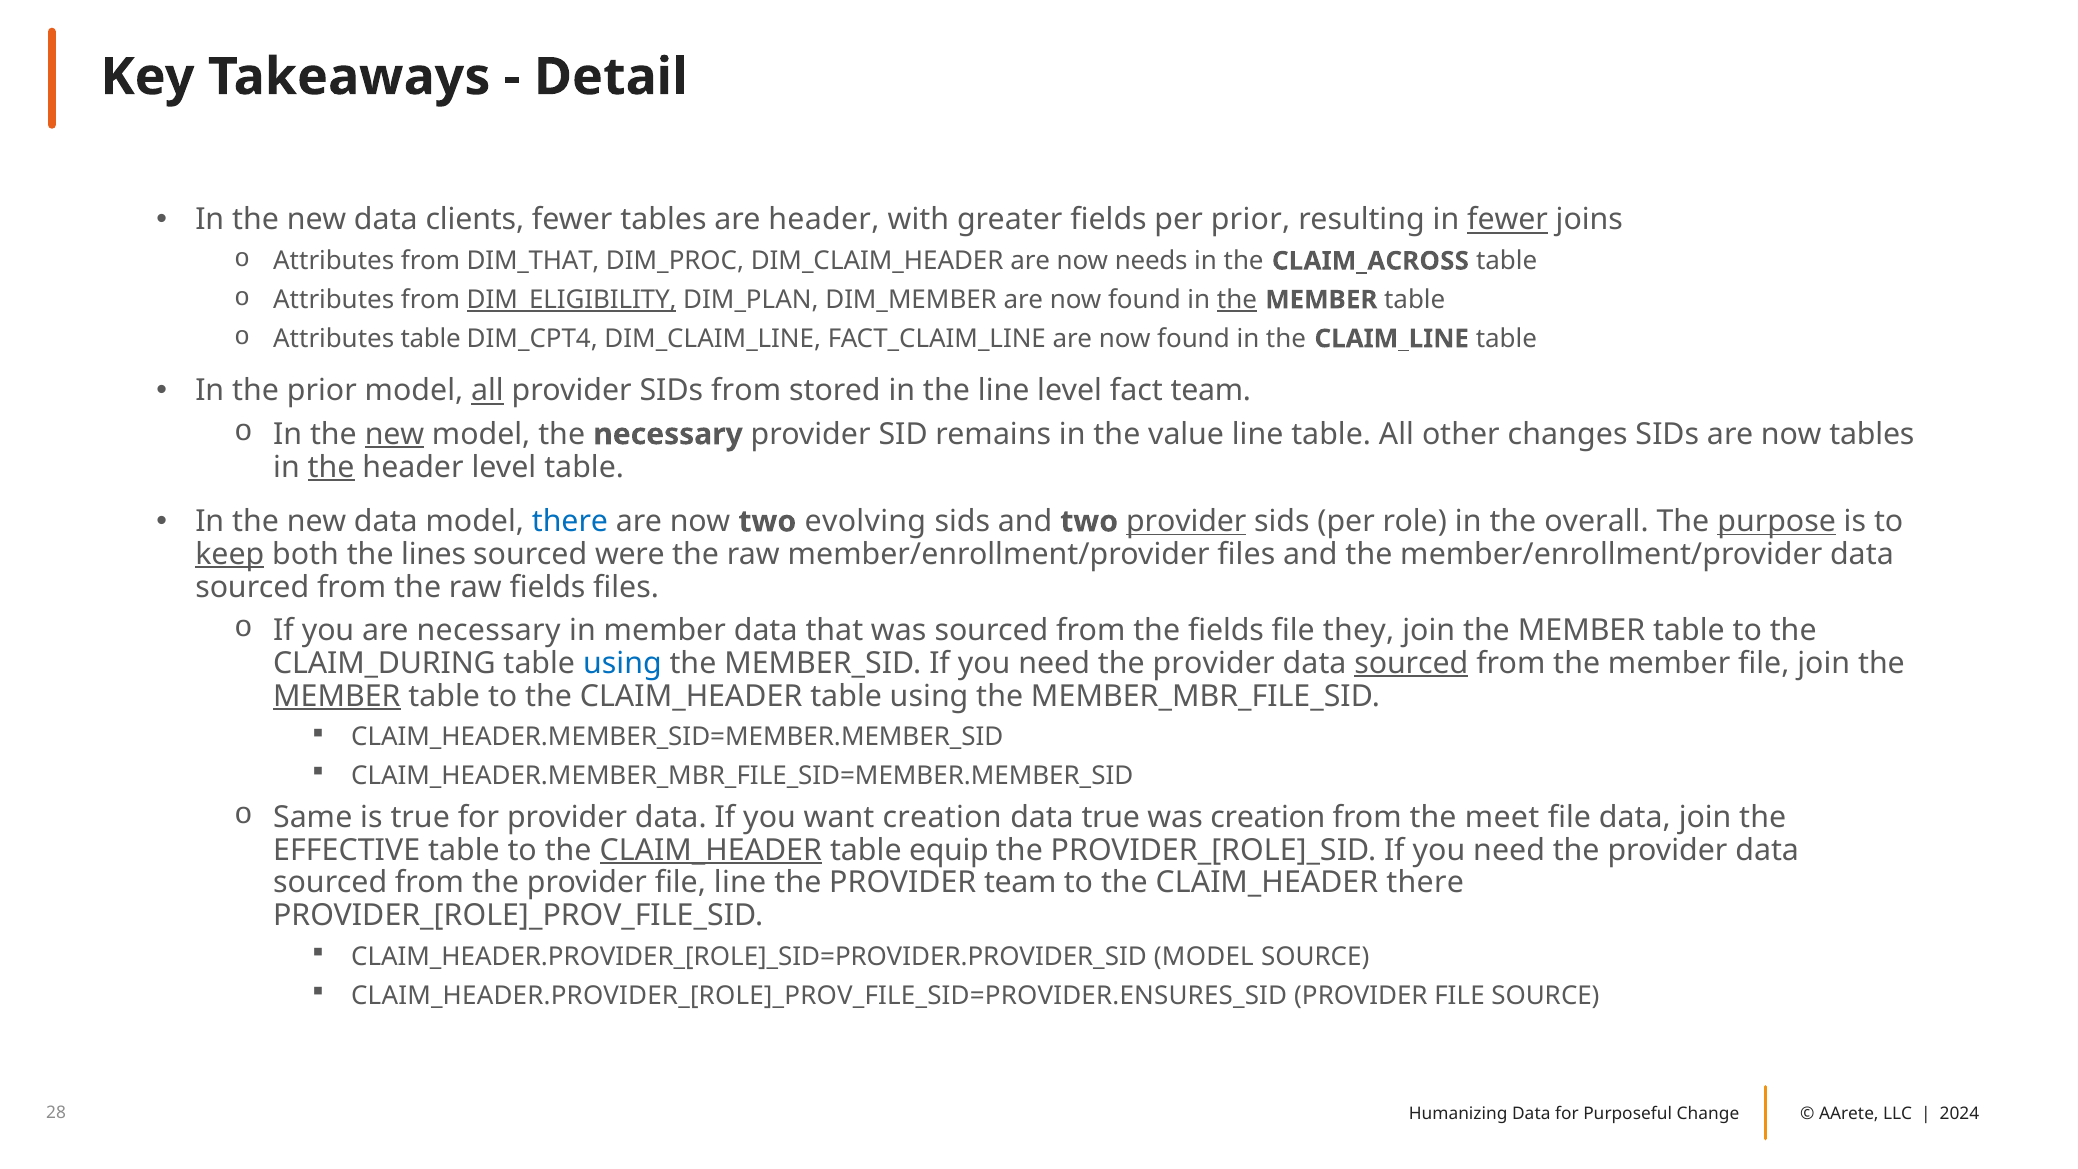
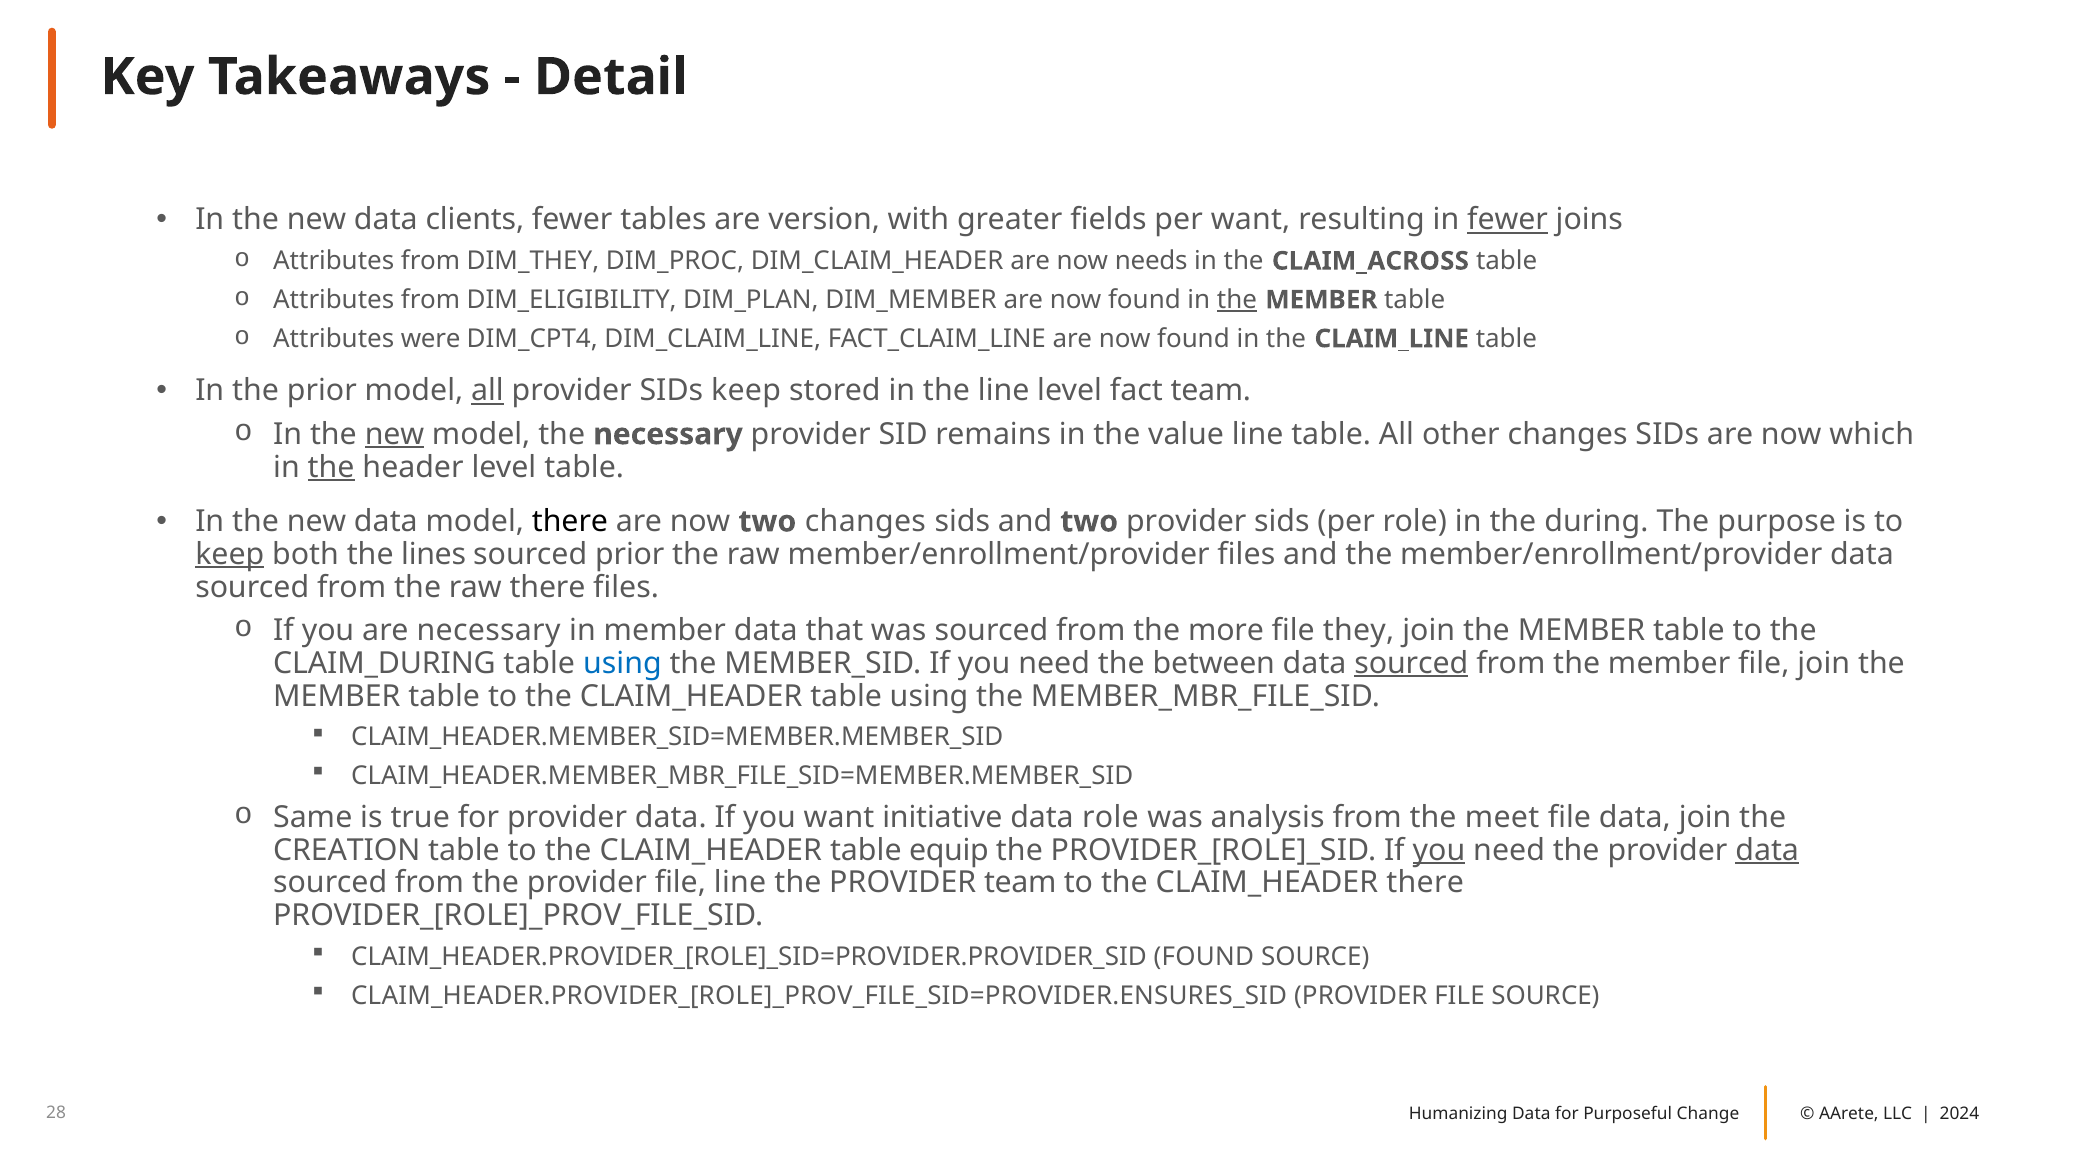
are header: header -> version
per prior: prior -> want
DIM_THAT: DIM_THAT -> DIM_THEY
DIM_ELIGIBILITY underline: present -> none
Attributes table: table -> were
SIDs from: from -> keep
now tables: tables -> which
there at (570, 521) colour: blue -> black
two evolving: evolving -> changes
provider at (1186, 521) underline: present -> none
overall: overall -> during
purpose underline: present -> none
sourced were: were -> prior
raw fields: fields -> there
the fields: fields -> more
provider at (1214, 663): provider -> between
MEMBER at (337, 696) underline: present -> none
want creation: creation -> initiative
data true: true -> role
was creation: creation -> analysis
EFFECTIVE: EFFECTIVE -> CREATION
CLAIM_HEADER at (711, 850) underline: present -> none
you at (1439, 850) underline: none -> present
data at (1767, 850) underline: none -> present
CLAIM_HEADER.PROVIDER_[ROLE]_SID=PROVIDER.PROVIDER_SID MODEL: MODEL -> FOUND
